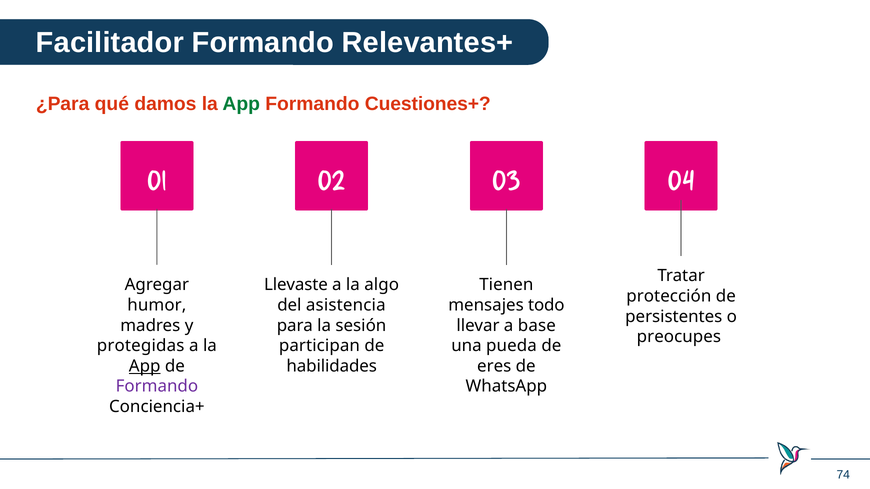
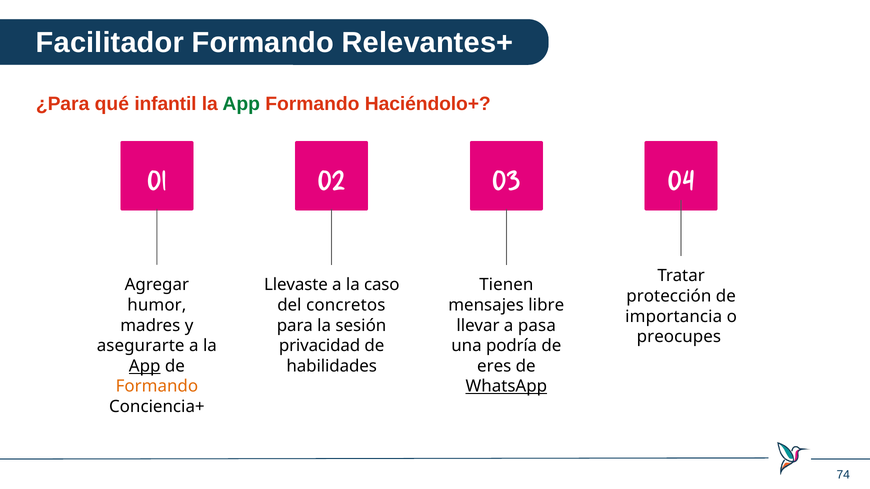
damos: damos -> infantil
Cuestiones+: Cuestiones+ -> Haciéndolo+
algo: algo -> caso
asistencia: asistencia -> concretos
todo: todo -> libre
persistentes: persistentes -> importancia
base: base -> pasa
protegidas: protegidas -> asegurarte
participan: participan -> privacidad
pueda: pueda -> podría
Formando at (157, 387) colour: purple -> orange
WhatsApp underline: none -> present
